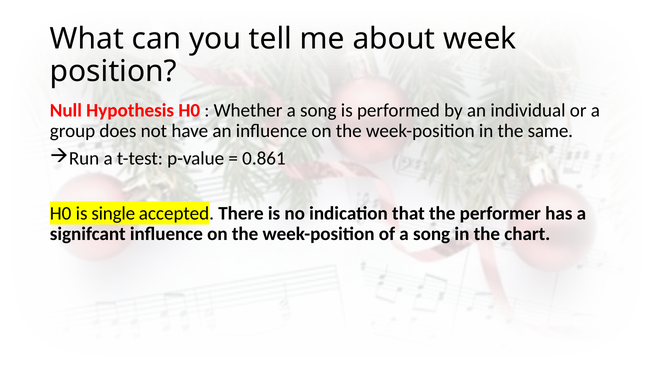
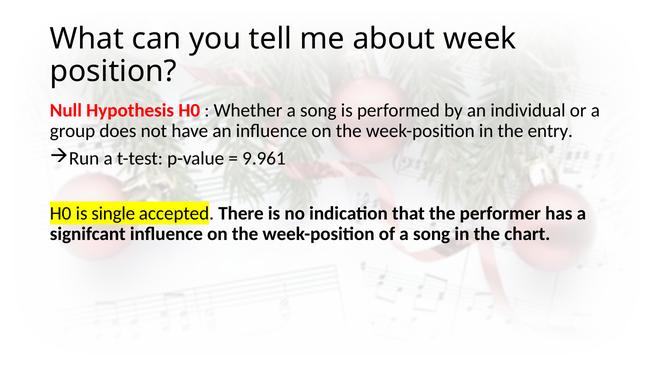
same: same -> entry
0.861: 0.861 -> 9.961
